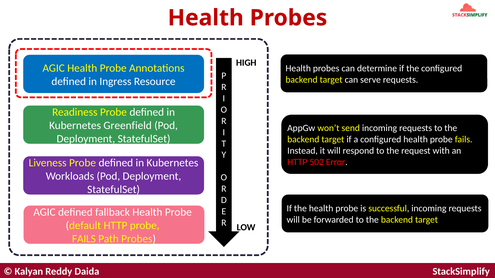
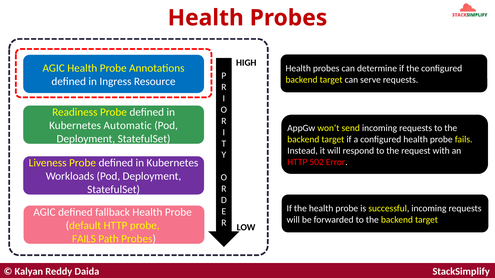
Greenfield: Greenfield -> Automatic
